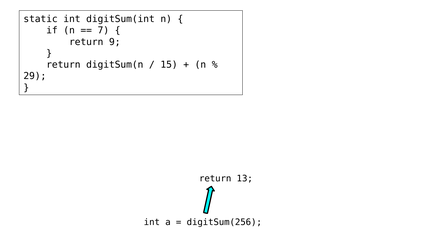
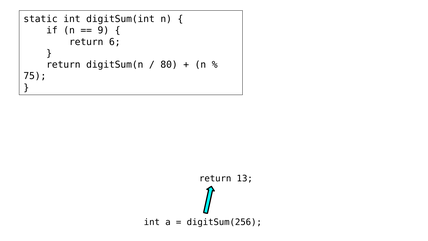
7: 7 -> 9
9: 9 -> 6
15: 15 -> 80
29: 29 -> 75
